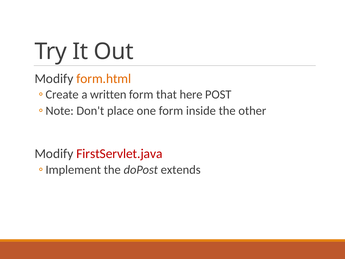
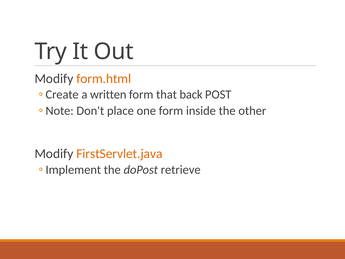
here: here -> back
FirstServlet.java colour: red -> orange
extends: extends -> retrieve
